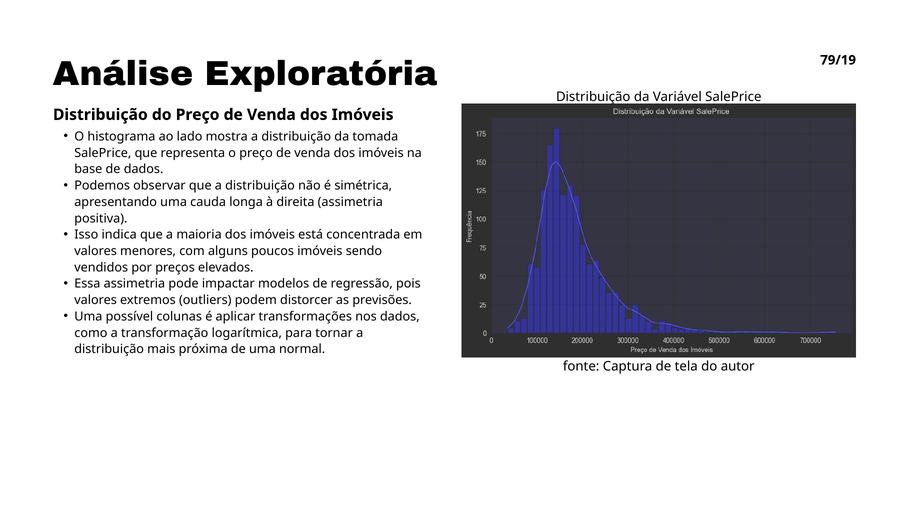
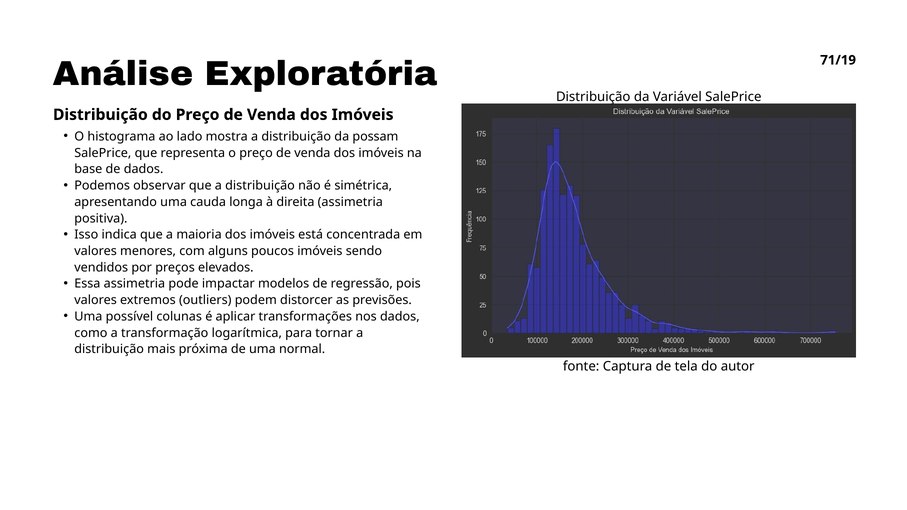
79/19: 79/19 -> 71/19
tomada: tomada -> possam
